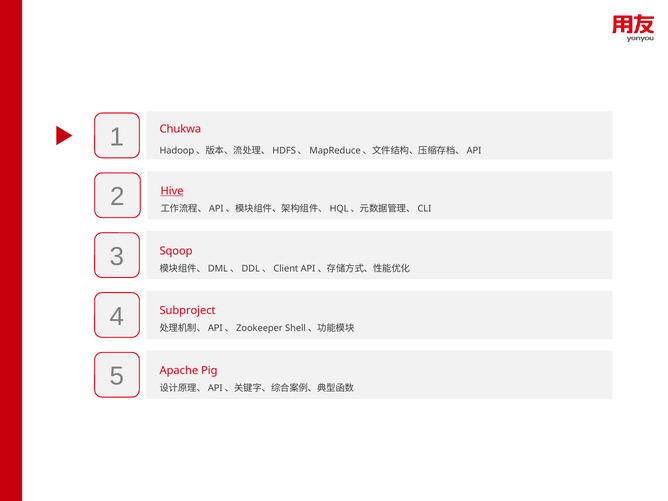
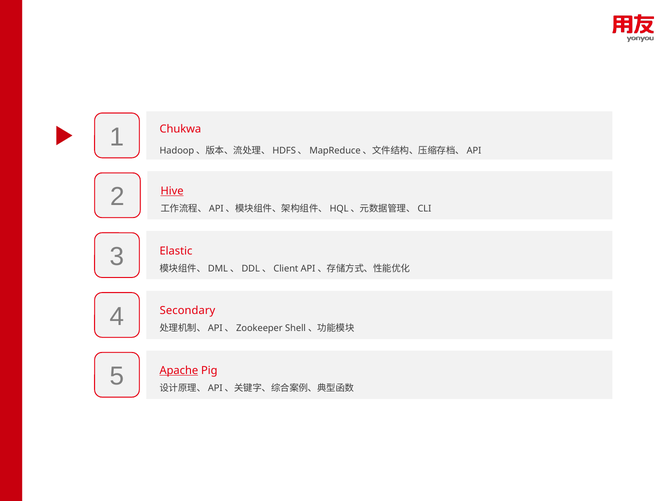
Sqoop: Sqoop -> Elastic
Subproject: Subproject -> Secondary
Apache underline: none -> present
